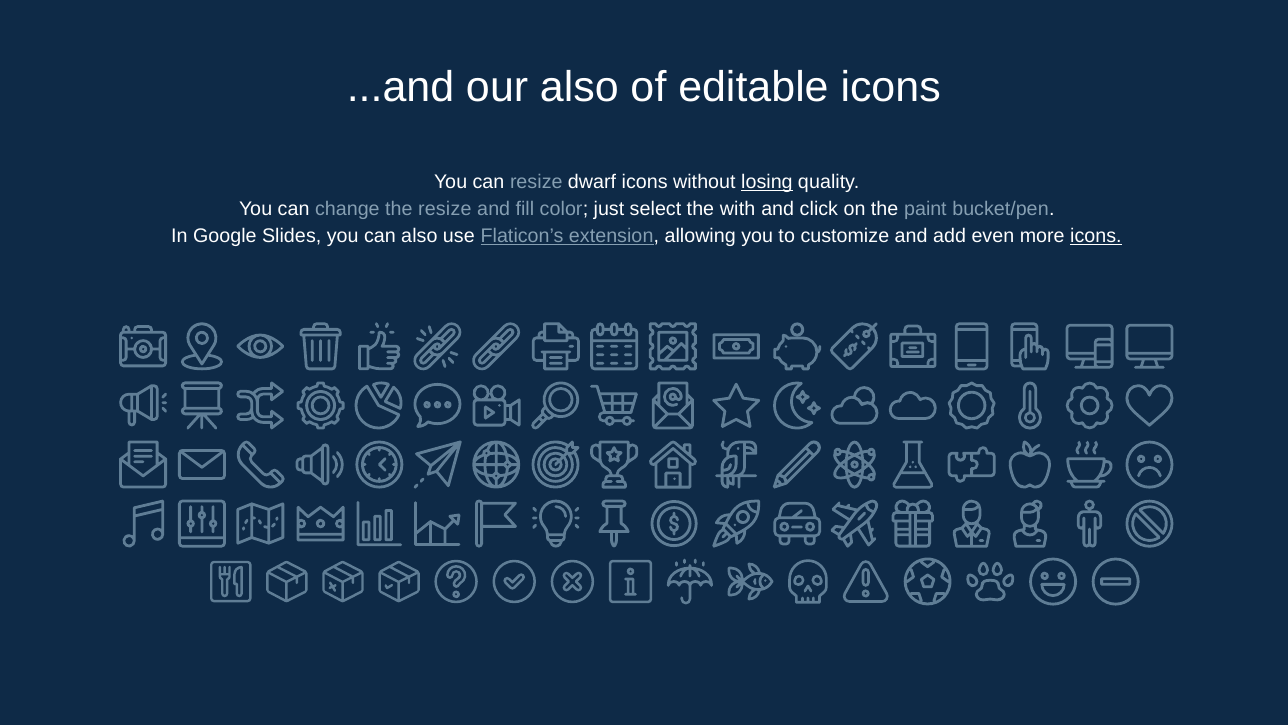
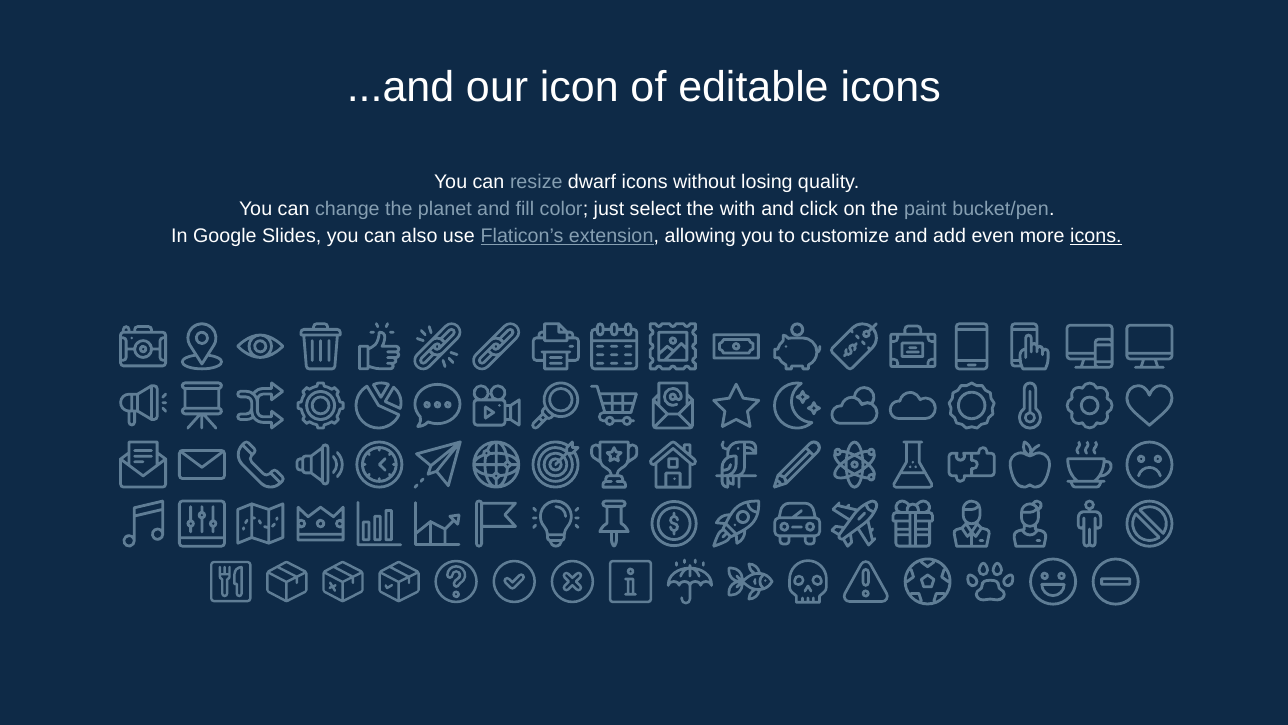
our also: also -> icon
losing underline: present -> none
the resize: resize -> planet
